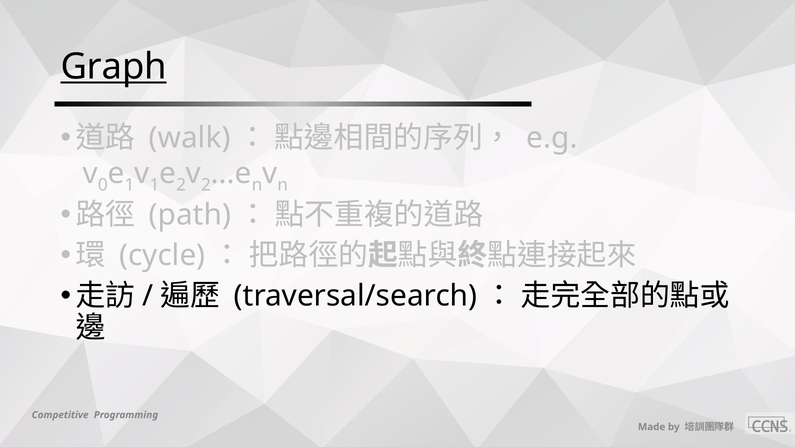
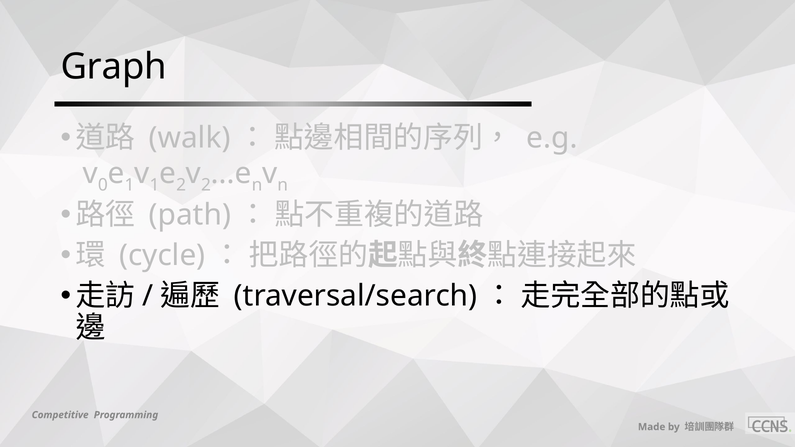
Graph underline: present -> none
